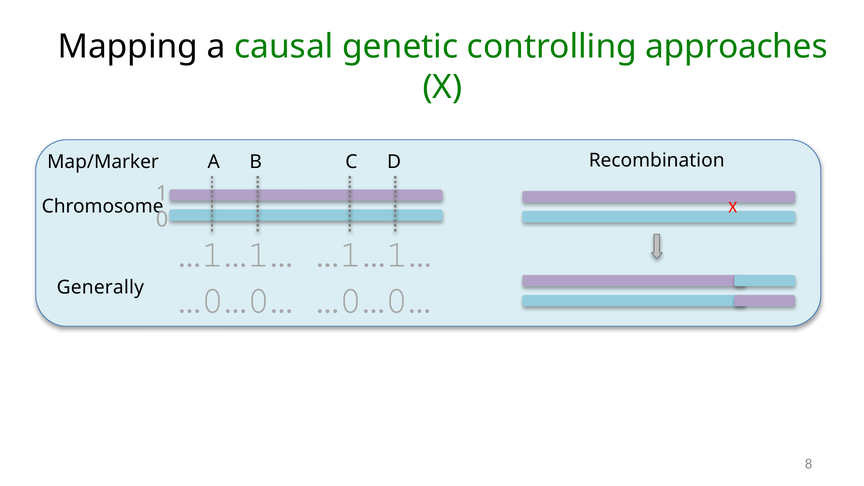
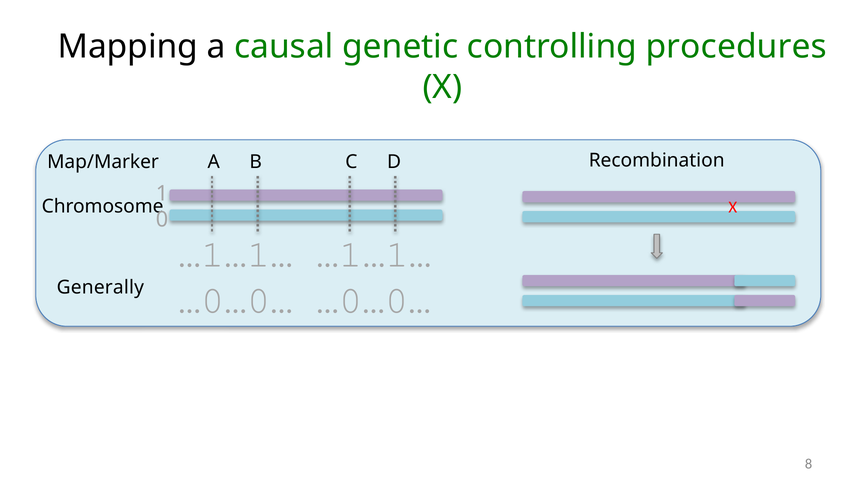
approaches: approaches -> procedures
